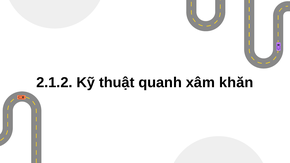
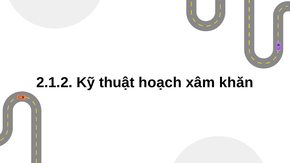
quanh: quanh -> hoạch
